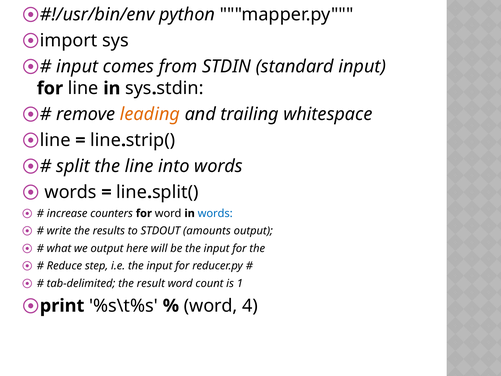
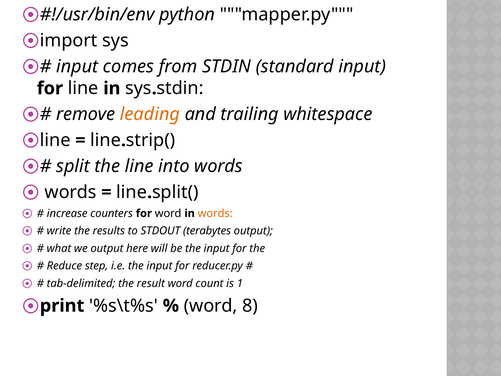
words at (215, 213) colour: blue -> orange
amounts: amounts -> terabytes
4: 4 -> 8
